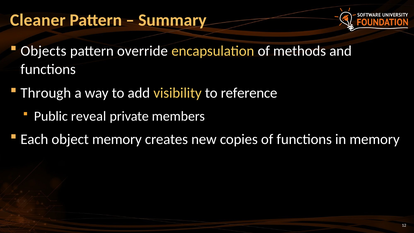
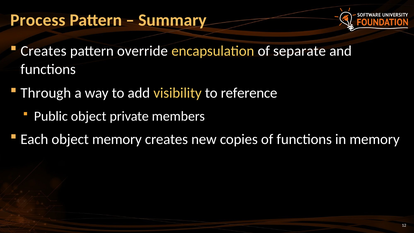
Cleaner: Cleaner -> Process
Objects at (44, 51): Objects -> Creates
methods: methods -> separate
Public reveal: reveal -> object
